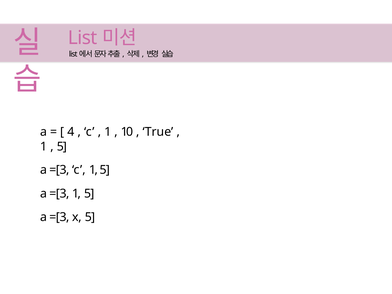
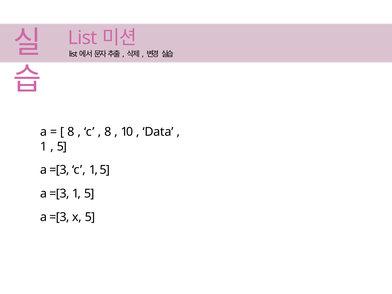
4 at (71, 132): 4 -> 8
1 at (108, 132): 1 -> 8
True: True -> Data
